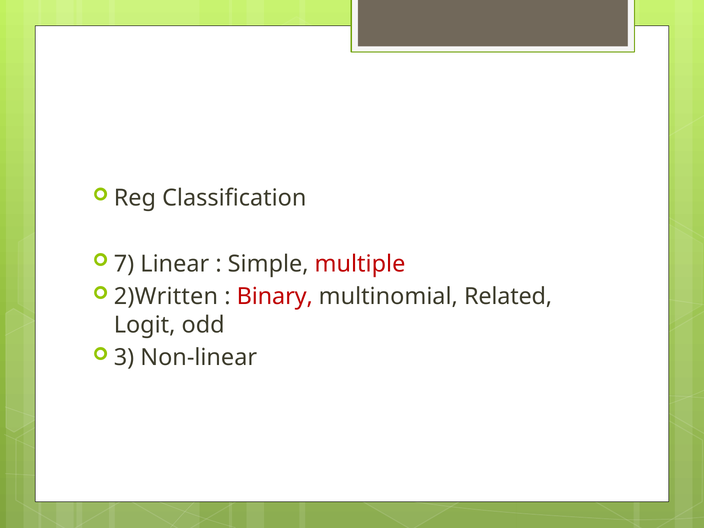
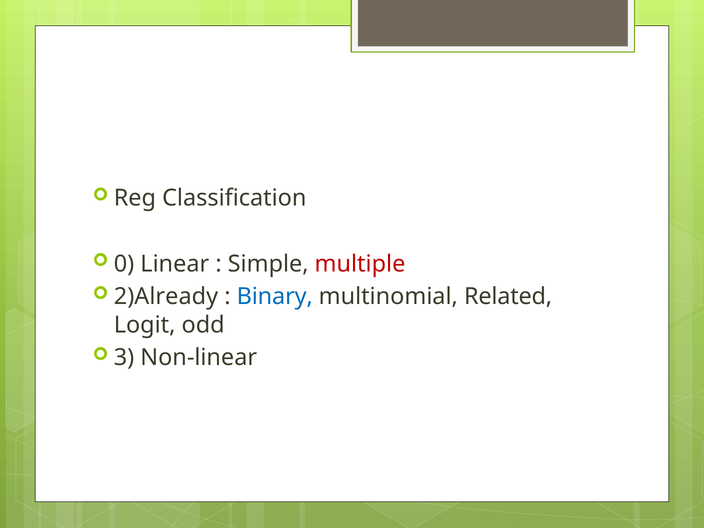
7: 7 -> 0
2)Written: 2)Written -> 2)Already
Binary colour: red -> blue
